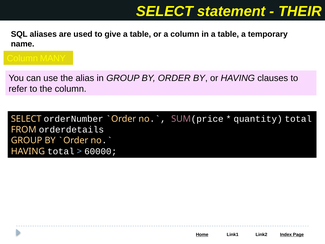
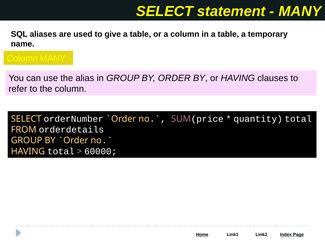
THEIR at (300, 11): THEIR -> MANY
